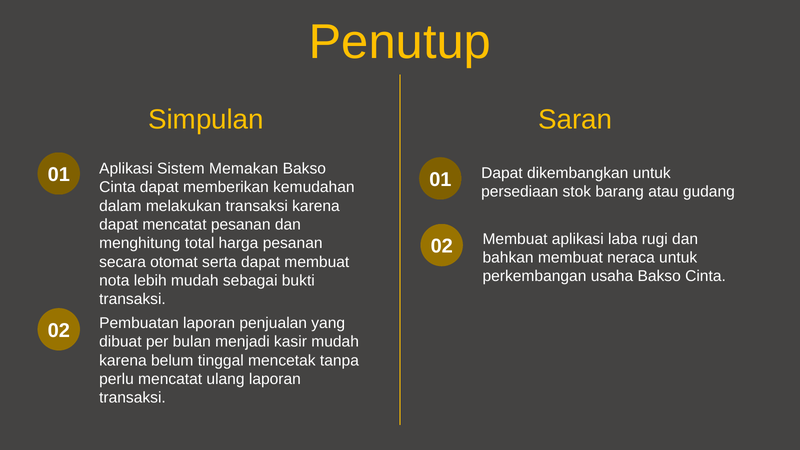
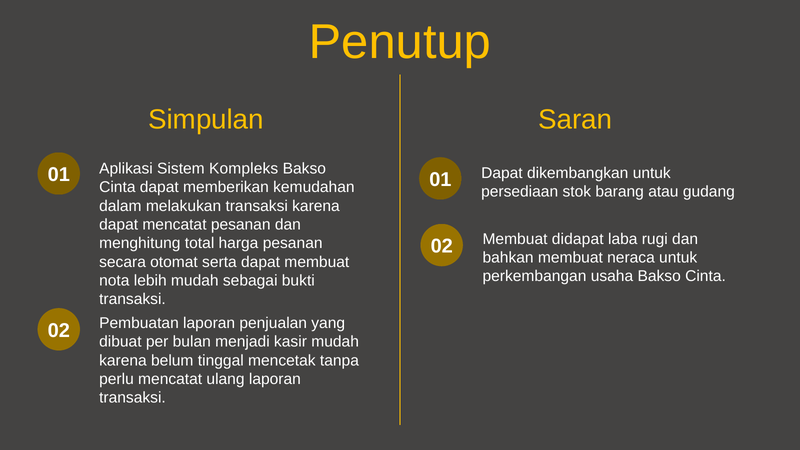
Memakan: Memakan -> Kompleks
Membuat aplikasi: aplikasi -> didapat
